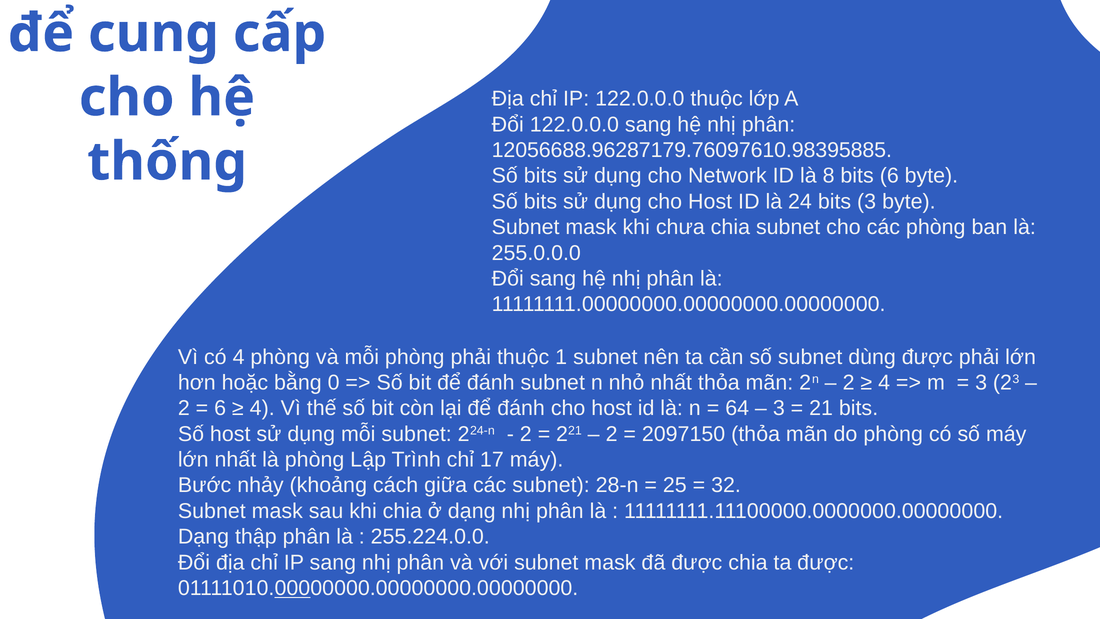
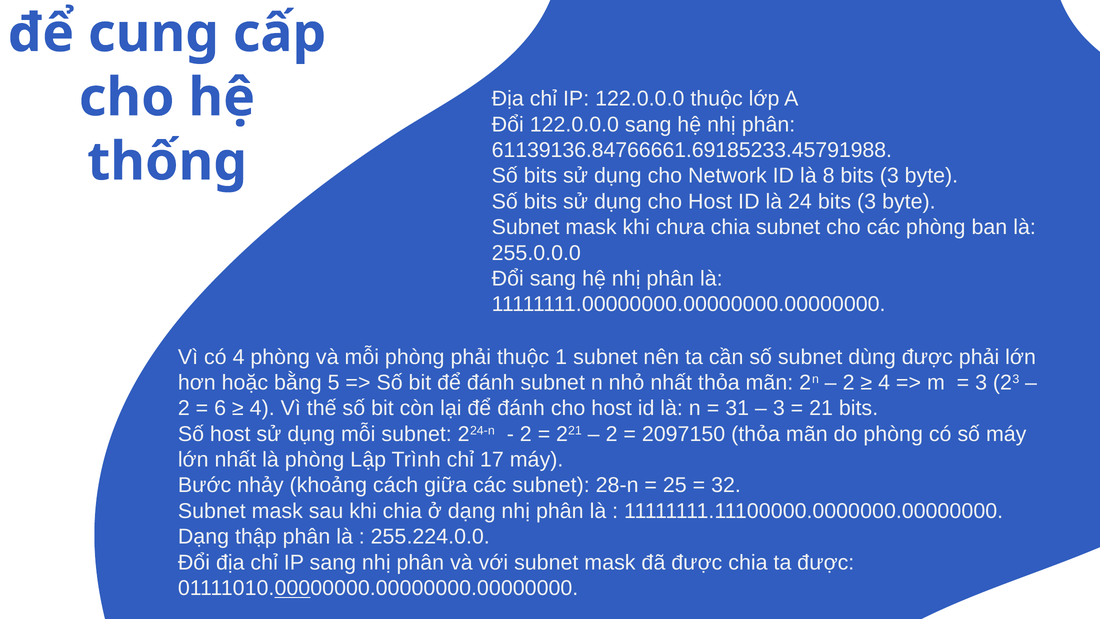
12056688.96287179.76097610.98395885: 12056688.96287179.76097610.98395885 -> 61139136.84766661.69185233.45791988
8 bits 6: 6 -> 3
0: 0 -> 5
64: 64 -> 31
